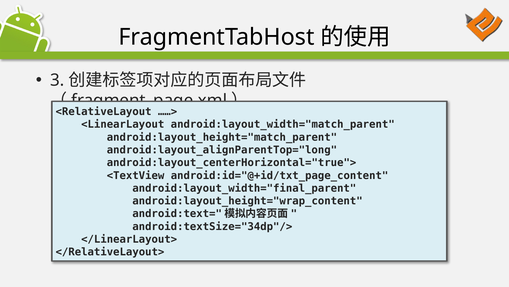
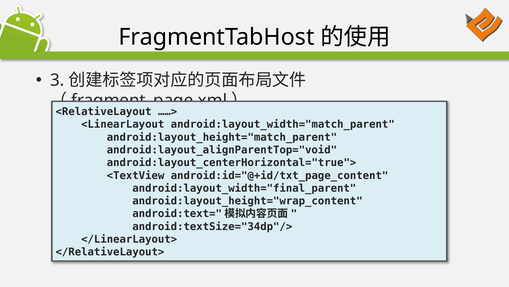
android:layout_alignParentTop="long: android:layout_alignParentTop="long -> android:layout_alignParentTop="void
